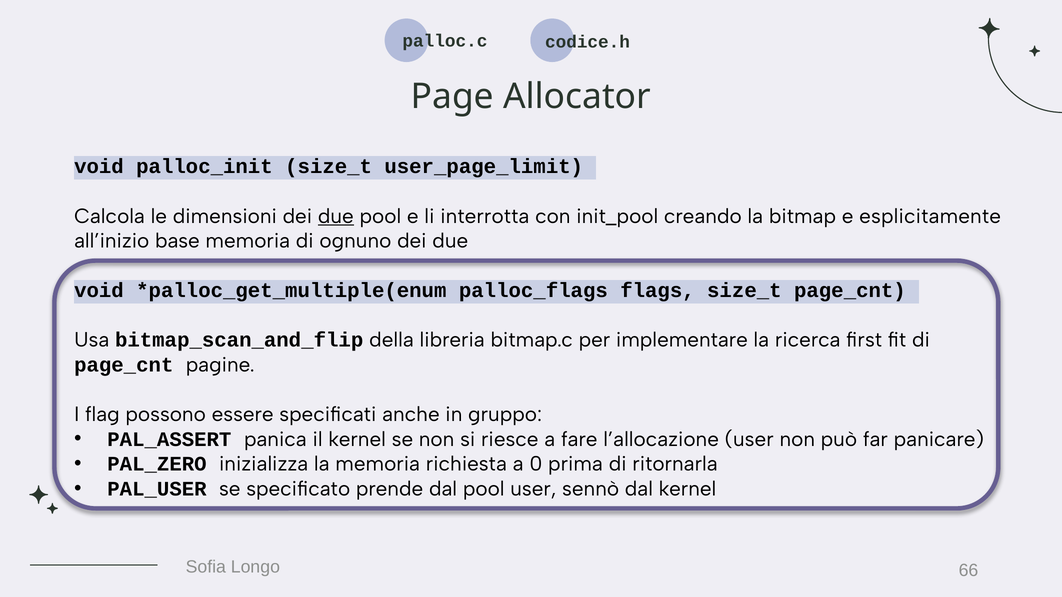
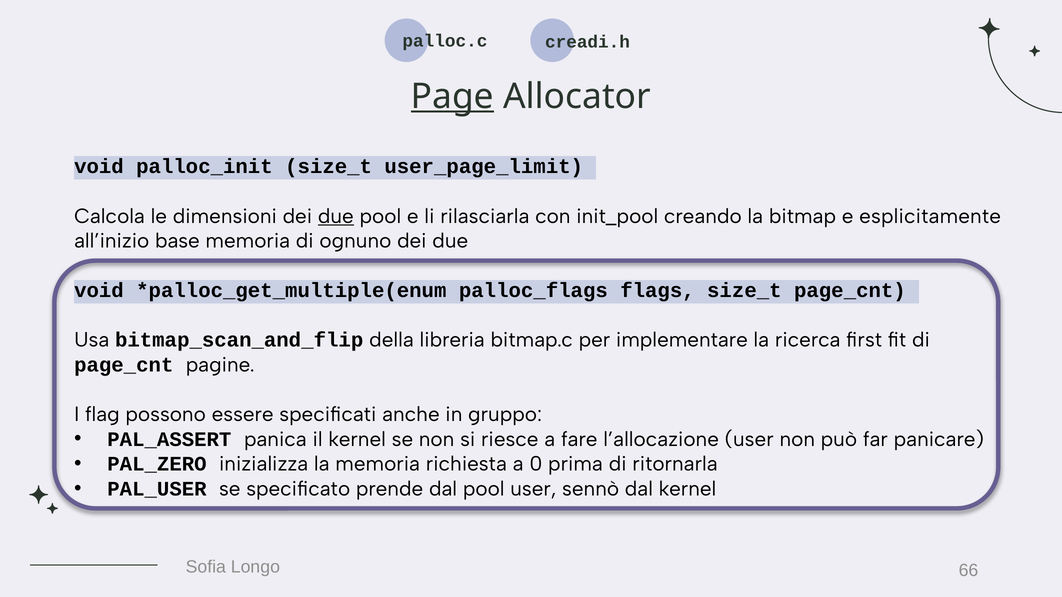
codice.h: codice.h -> creadi.h
Page underline: none -> present
interrotta: interrotta -> rilasciarla
